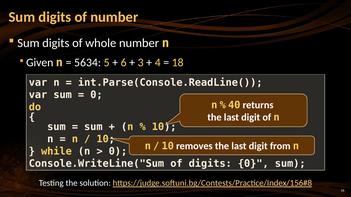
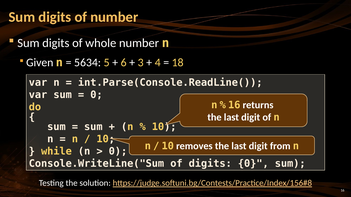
40 at (234, 105): 40 -> 16
